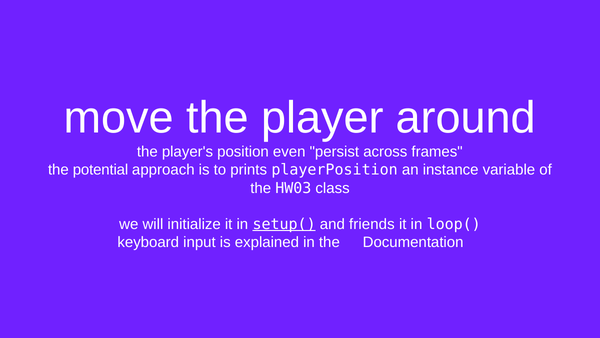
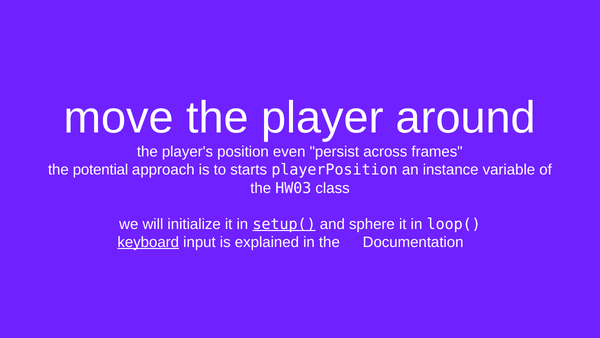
prints: prints -> starts
friends: friends -> sphere
keyboard underline: none -> present
